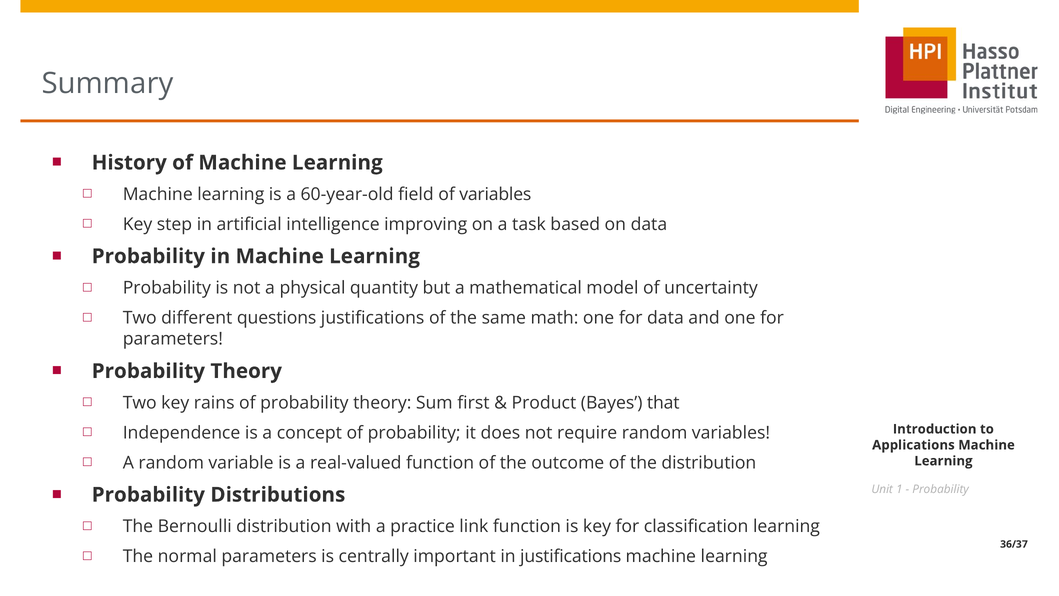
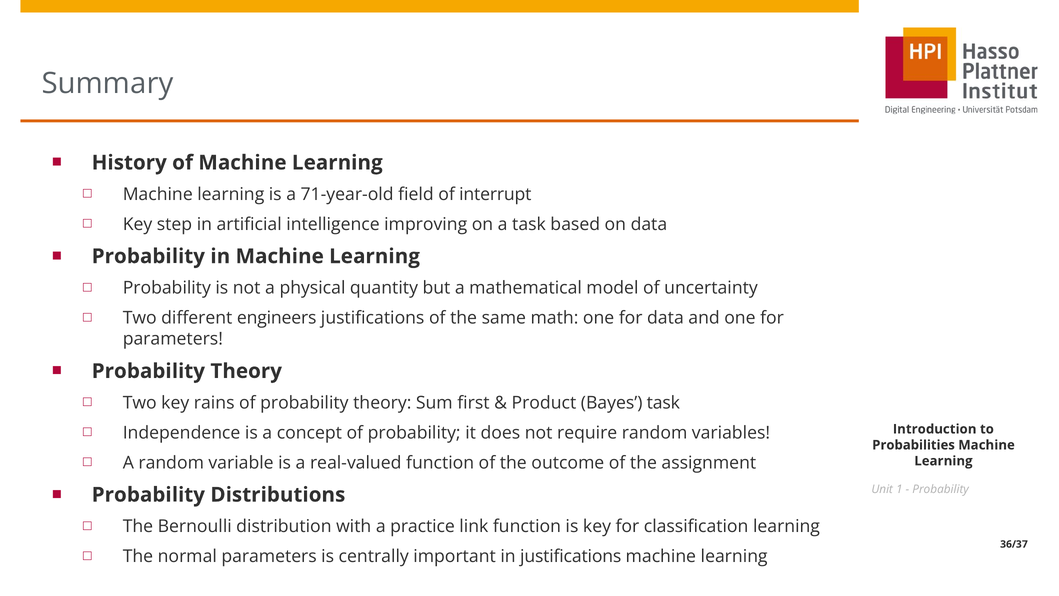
60-year-old: 60-year-old -> 71-year-old
of variables: variables -> interrupt
questions: questions -> engineers
Bayes that: that -> task
Applications: Applications -> Probabilities
the distribution: distribution -> assignment
